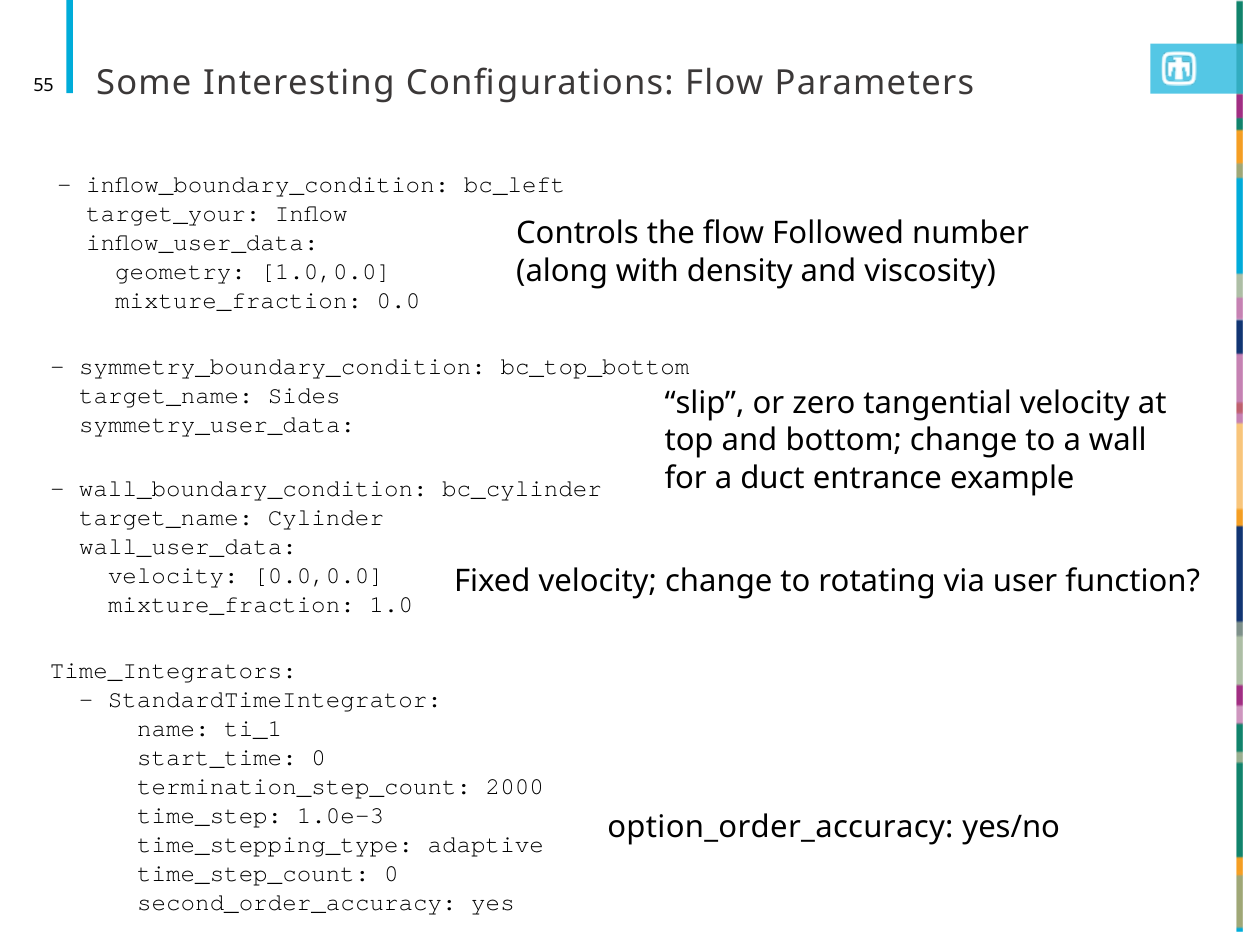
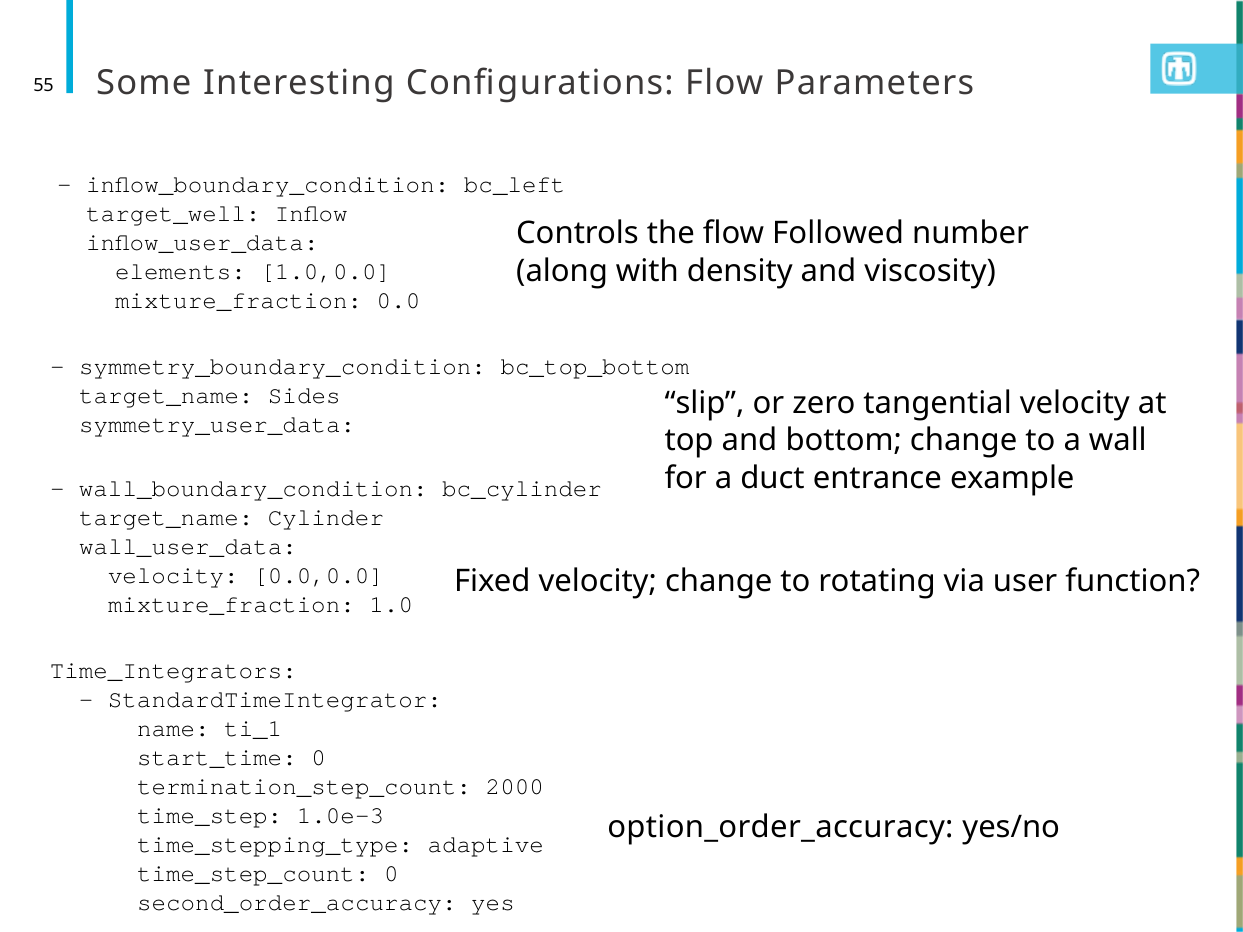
target_your: target_your -> target_well
geometry: geometry -> elements
